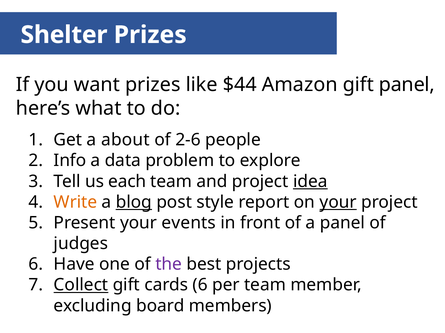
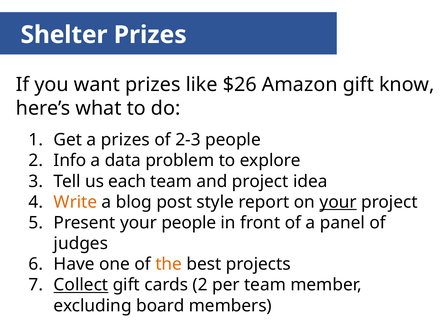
$44: $44 -> $26
gift panel: panel -> know
a about: about -> prizes
2-6: 2-6 -> 2-3
idea underline: present -> none
blog underline: present -> none
your events: events -> people
the colour: purple -> orange
cards 6: 6 -> 2
